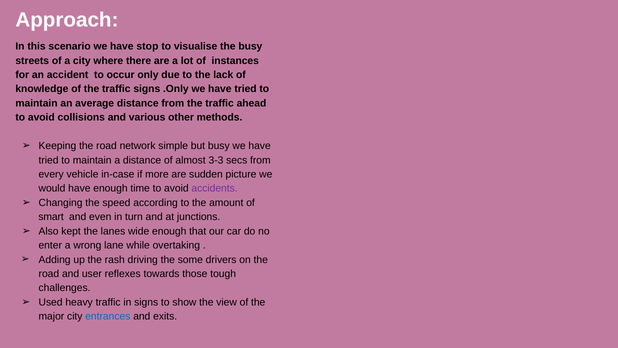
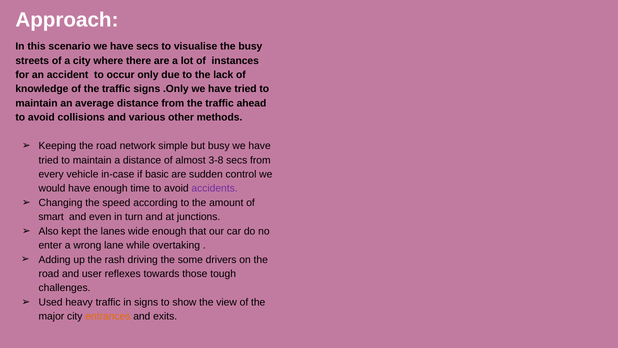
have stop: stop -> secs
3-3: 3-3 -> 3-8
more: more -> basic
picture: picture -> control
entrances colour: blue -> orange
